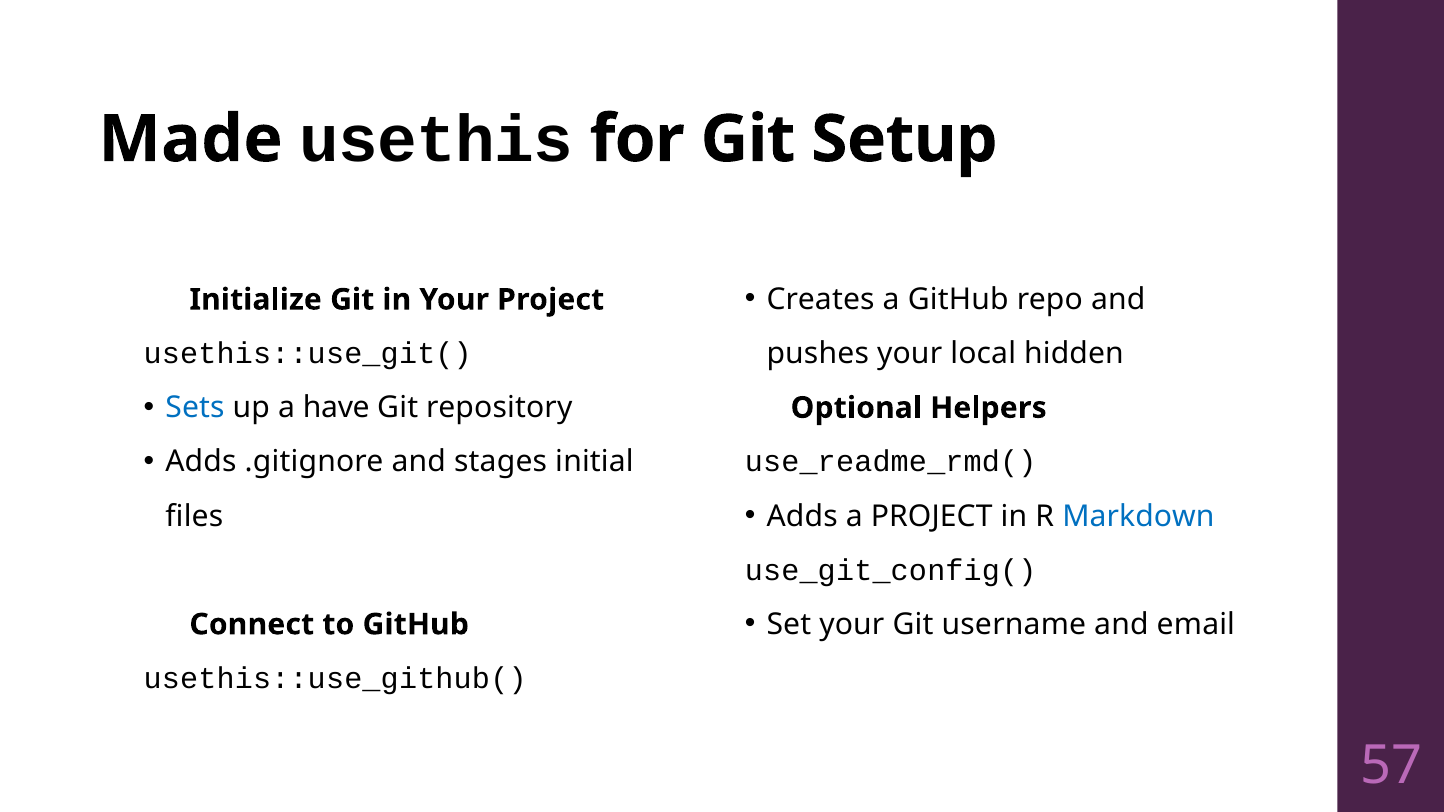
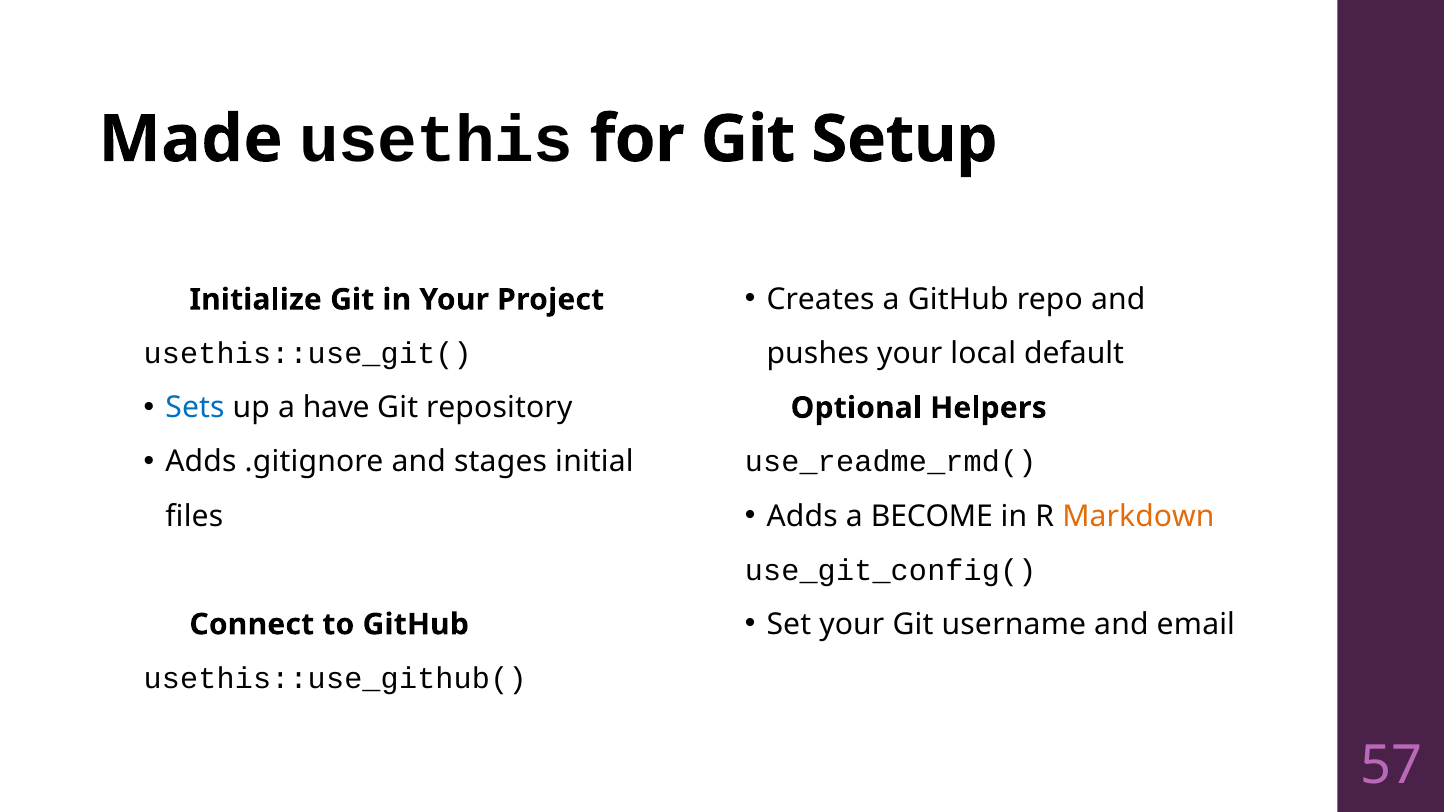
hidden: hidden -> default
a PROJECT: PROJECT -> BECOME
Markdown colour: blue -> orange
